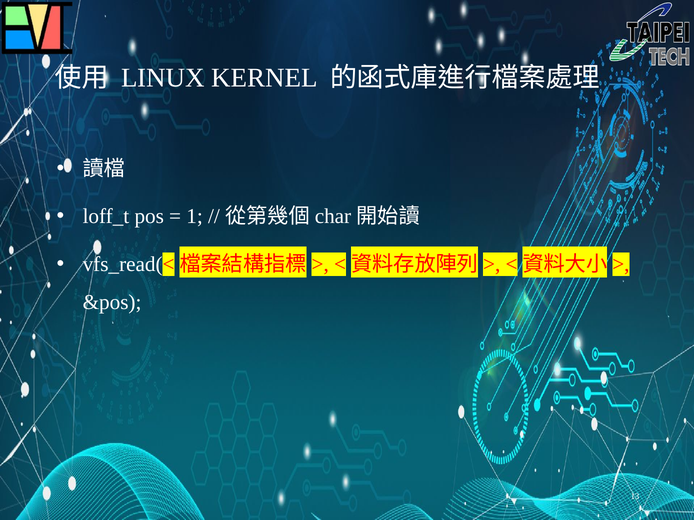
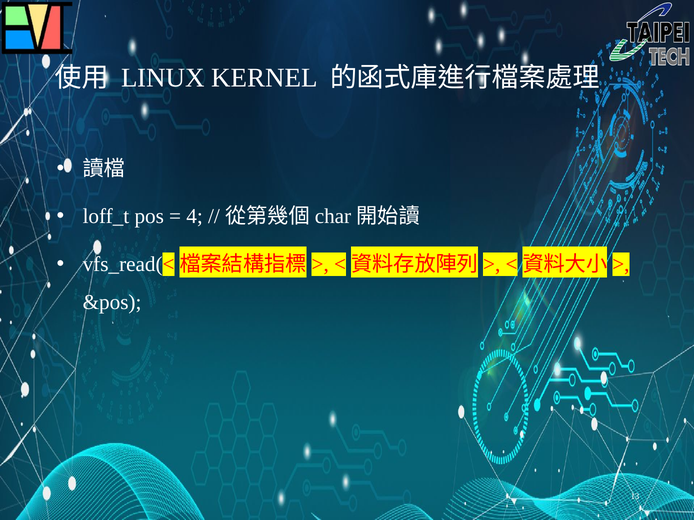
1: 1 -> 4
